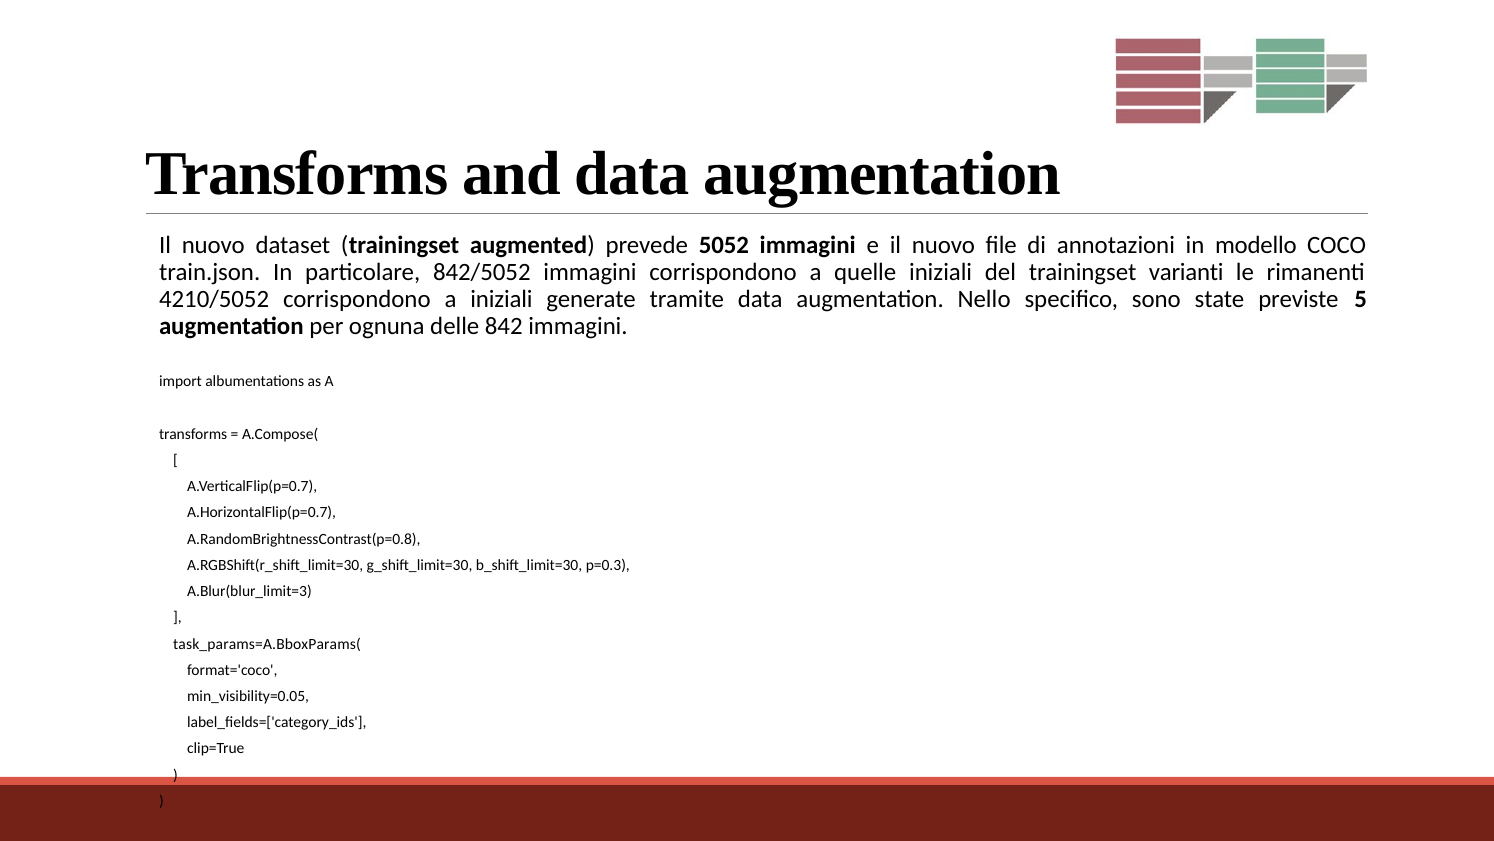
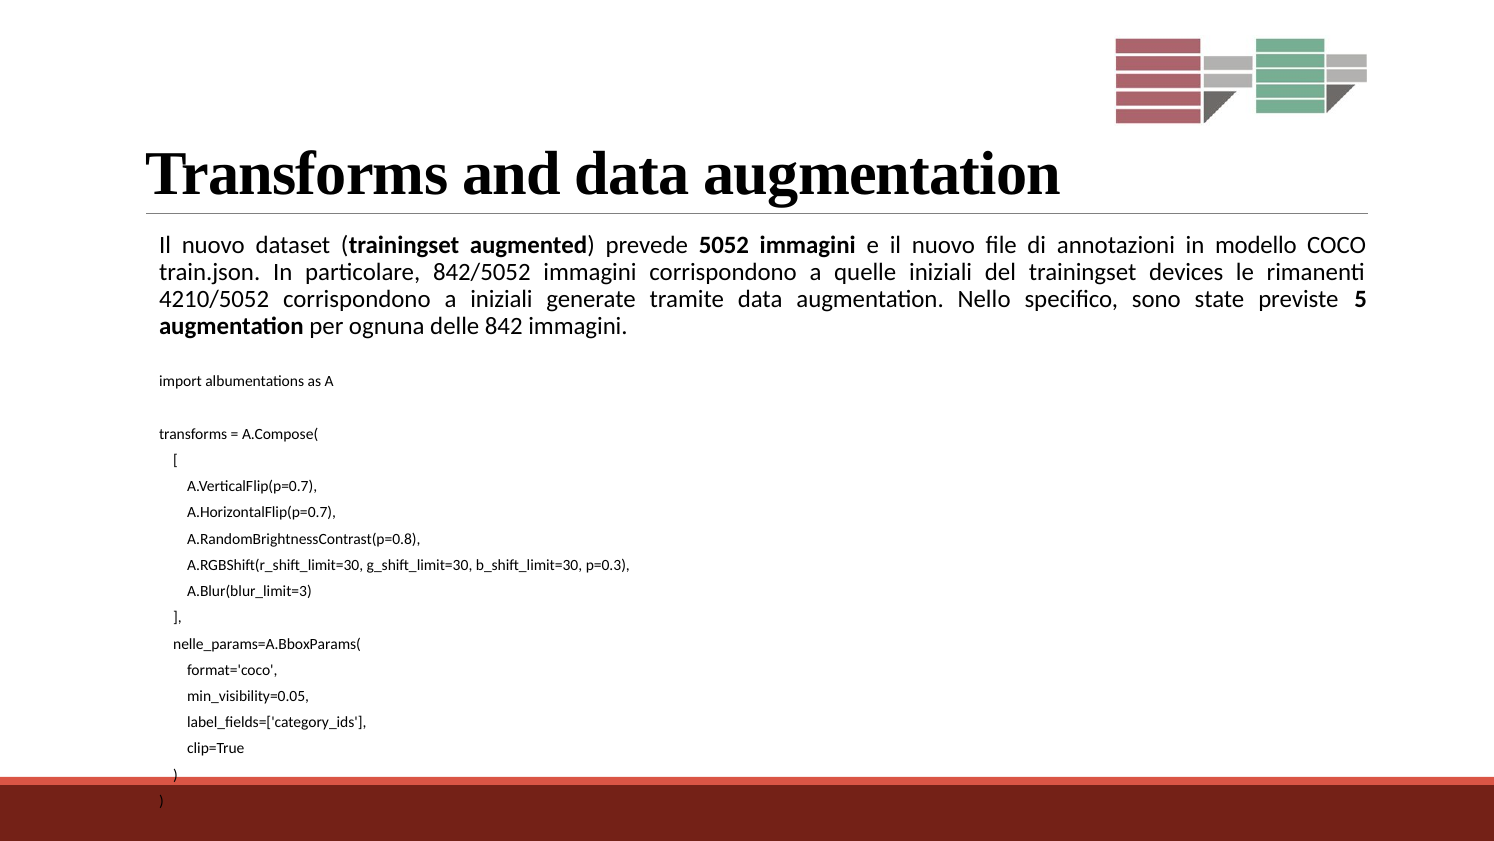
varianti: varianti -> devices
task_params=A.BboxParams(: task_params=A.BboxParams( -> nelle_params=A.BboxParams(
